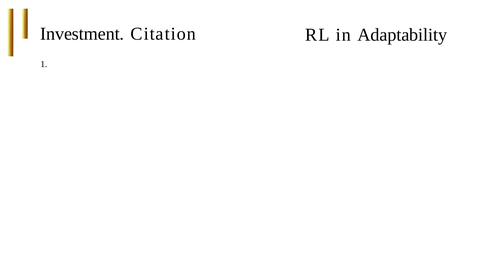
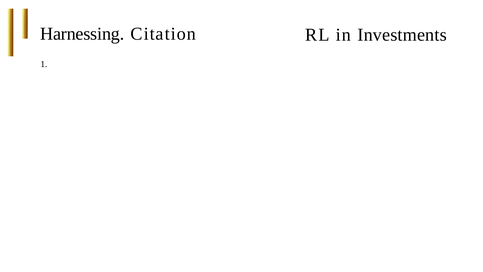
Investment: Investment -> Harnessing
Adaptability: Adaptability -> Investments
